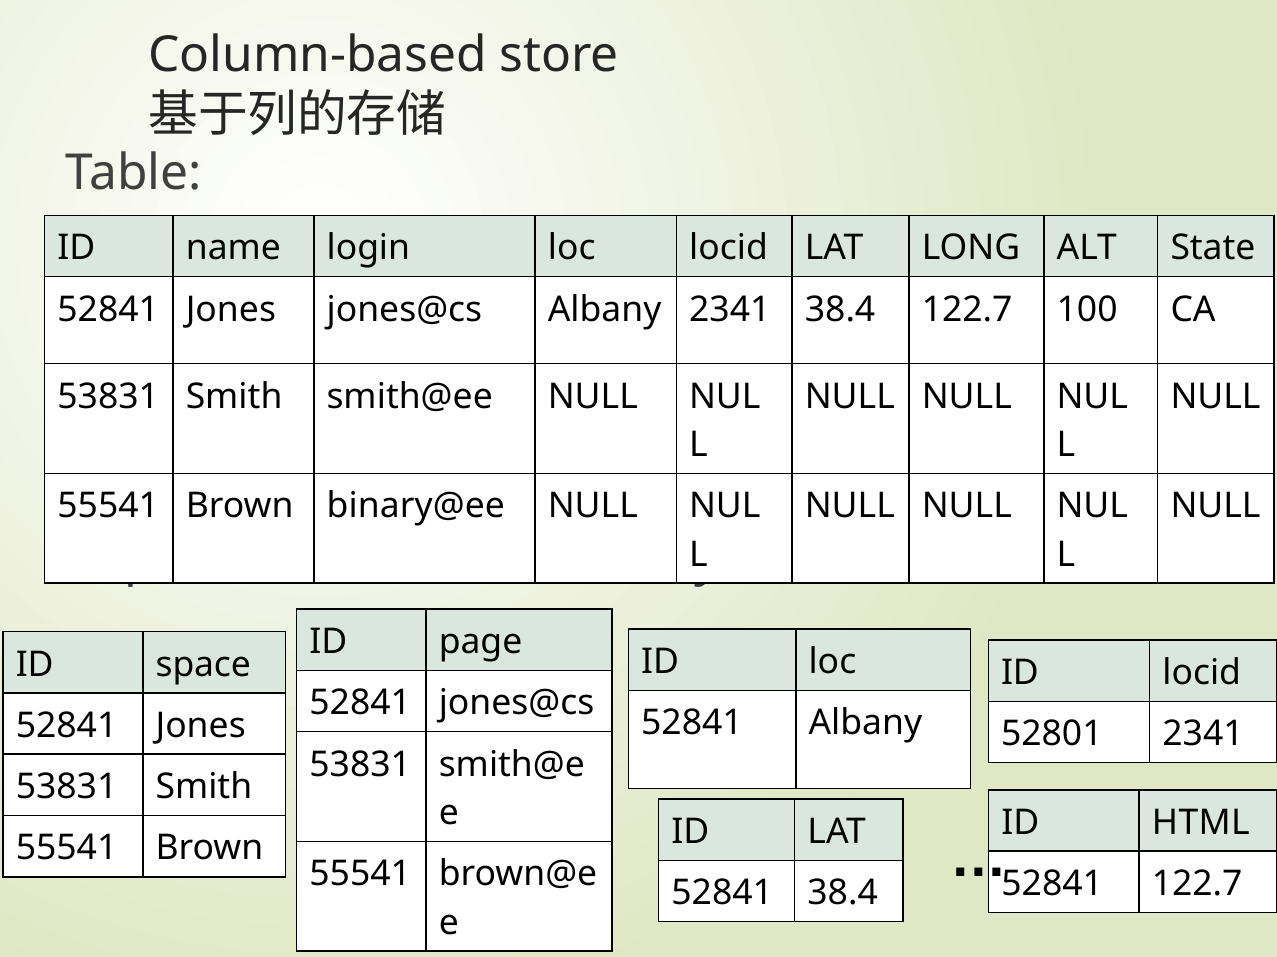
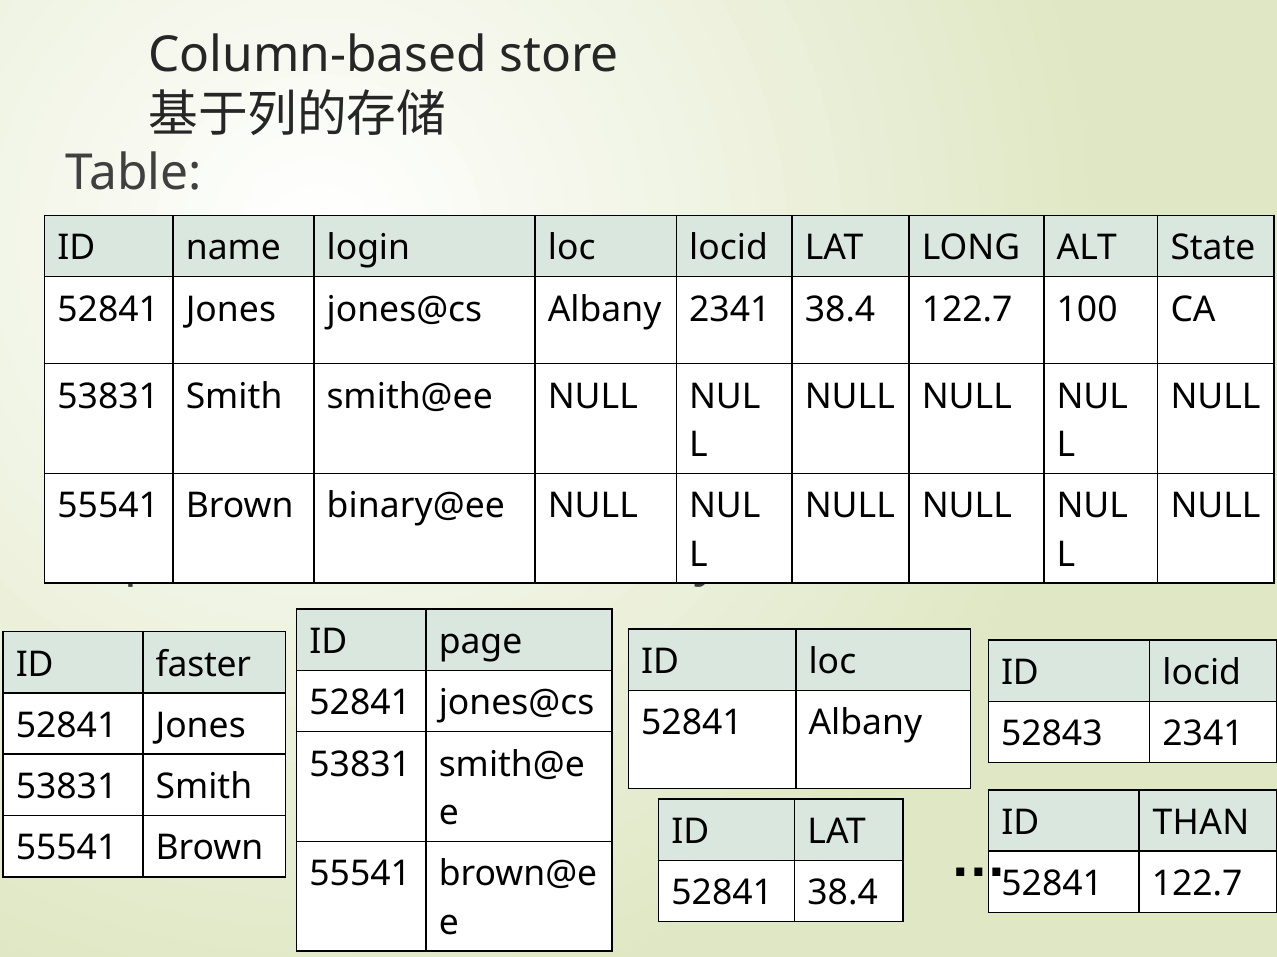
space: space -> faster
52801: 52801 -> 52843
HTML: HTML -> THAN
